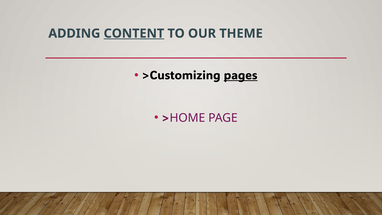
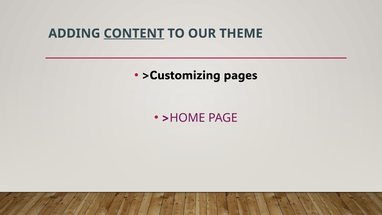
pages underline: present -> none
